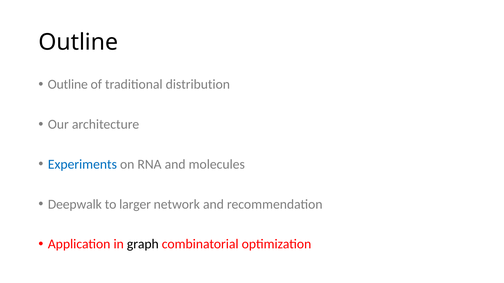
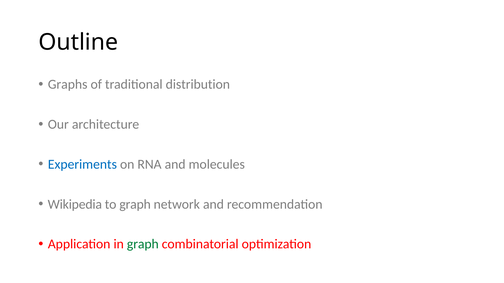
Outline at (68, 85): Outline -> Graphs
Deepwalk: Deepwalk -> Wikipedia
to larger: larger -> graph
graph at (143, 245) colour: black -> green
